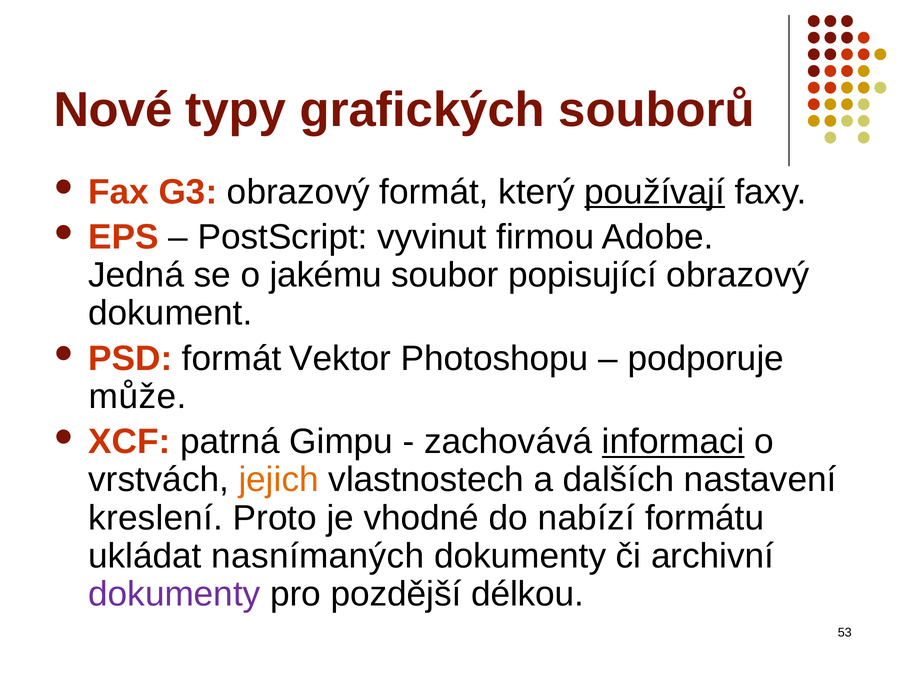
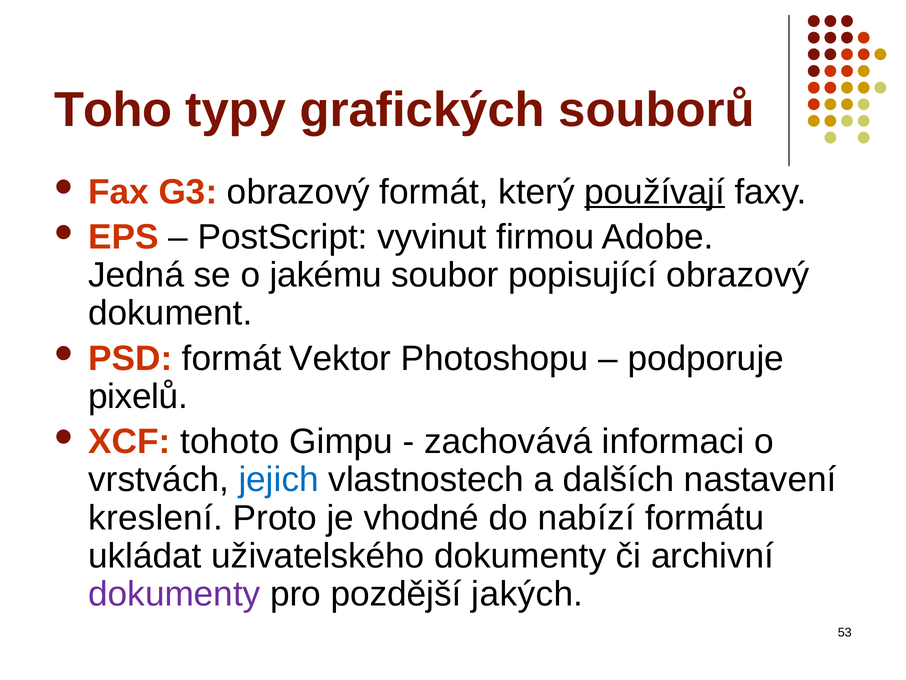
Nové: Nové -> Toho
může: může -> pixelů
patrná: patrná -> tohoto
informaci underline: present -> none
jejich colour: orange -> blue
nasnímaných: nasnímaných -> uživatelského
délkou: délkou -> jakých
